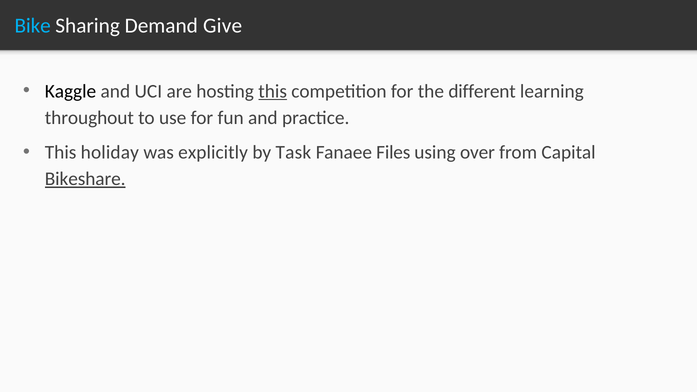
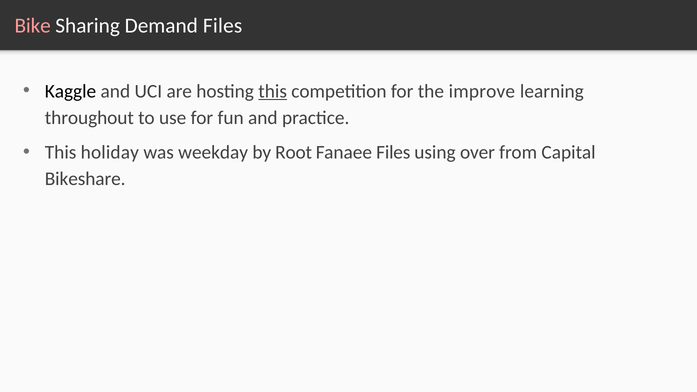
Bike colour: light blue -> pink
Demand Give: Give -> Files
different: different -> improve
explicitly: explicitly -> weekday
Task: Task -> Root
Bikeshare underline: present -> none
